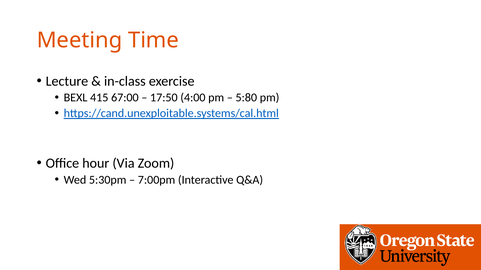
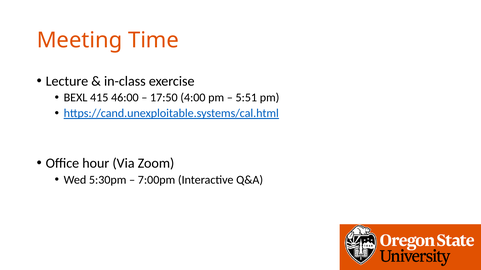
67:00: 67:00 -> 46:00
5:80: 5:80 -> 5:51
